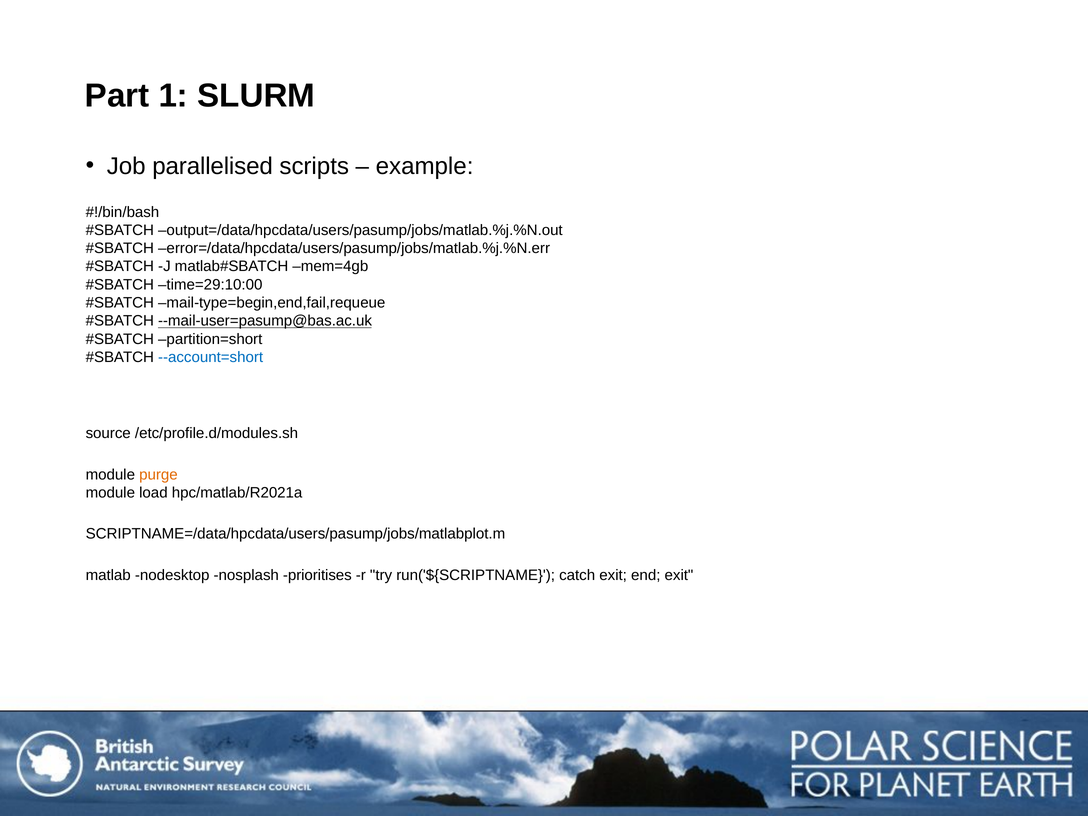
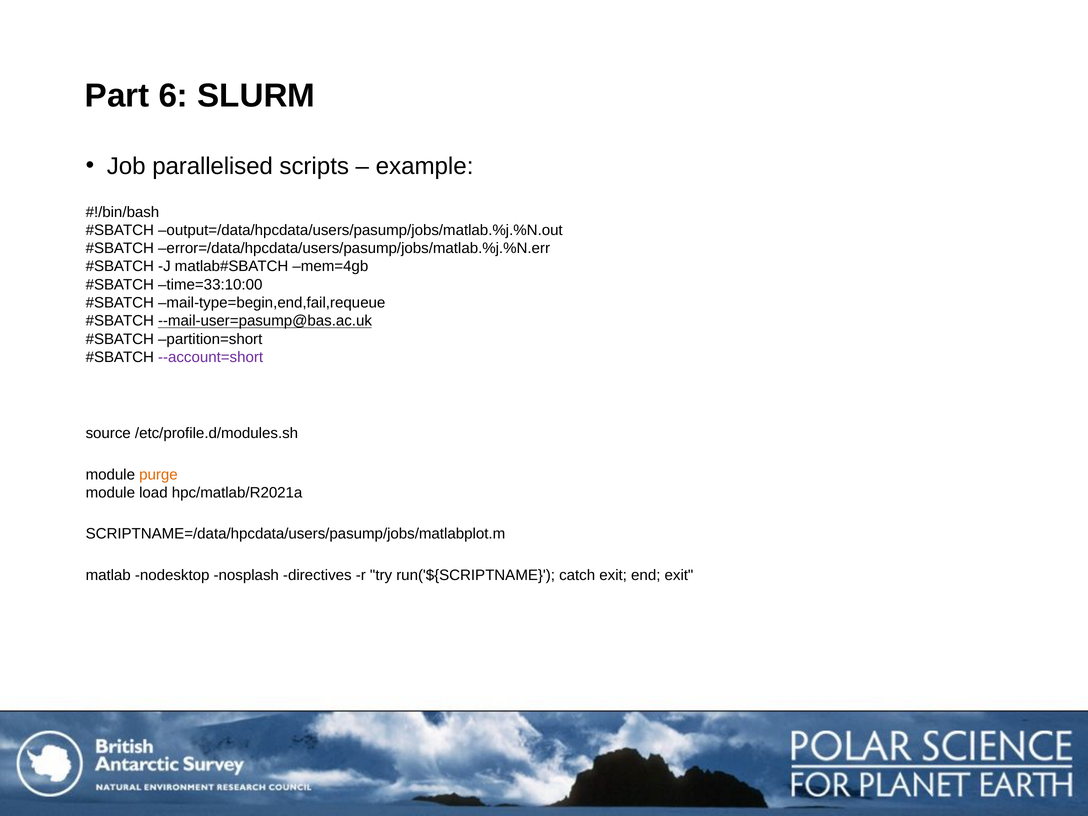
1: 1 -> 6
time=29:10:00: time=29:10:00 -> time=33:10:00
--account=short colour: blue -> purple
prioritises: prioritises -> directives
